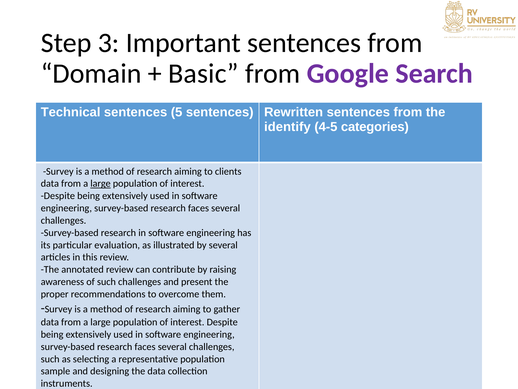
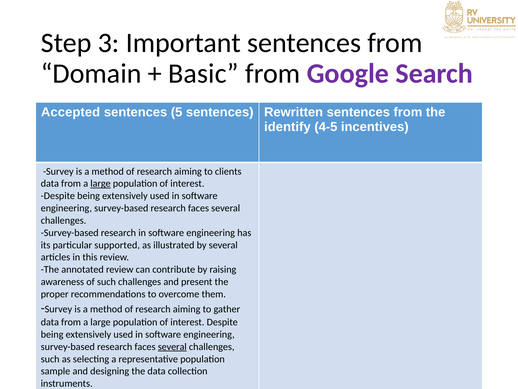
Technical: Technical -> Accepted
categories: categories -> incentives
evaluation: evaluation -> supported
several at (172, 346) underline: none -> present
